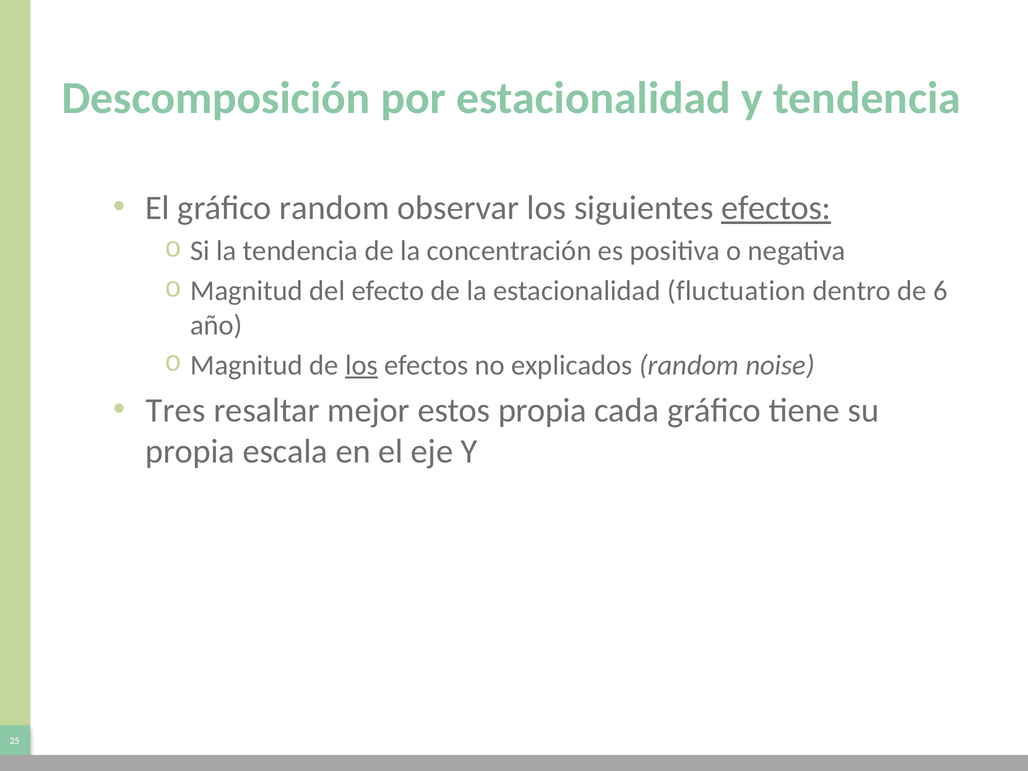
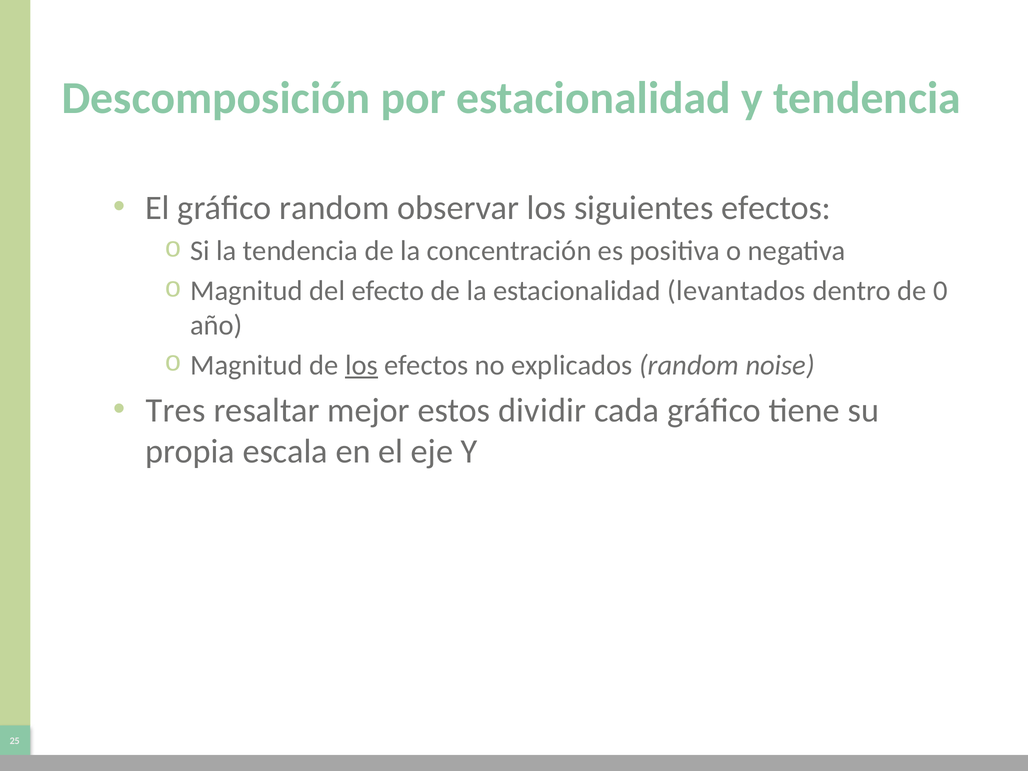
efectos at (776, 208) underline: present -> none
fluctuation: fluctuation -> levantados
6: 6 -> 0
estos propia: propia -> dividir
